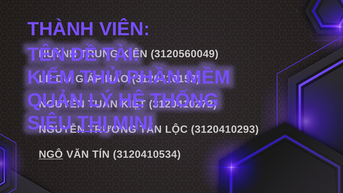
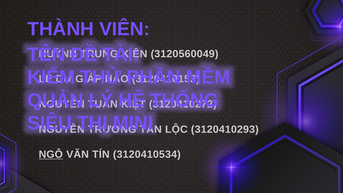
THỊ underline: present -> none
